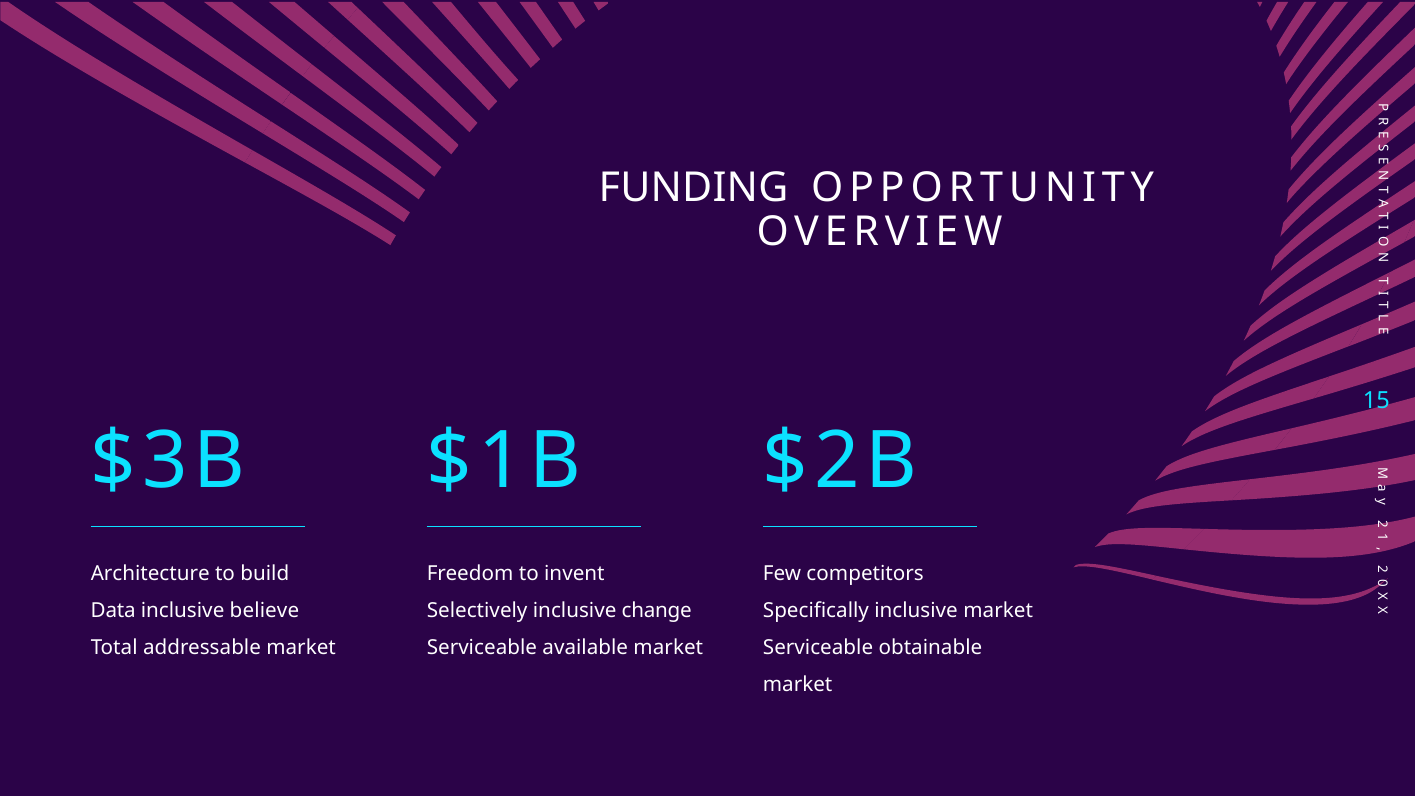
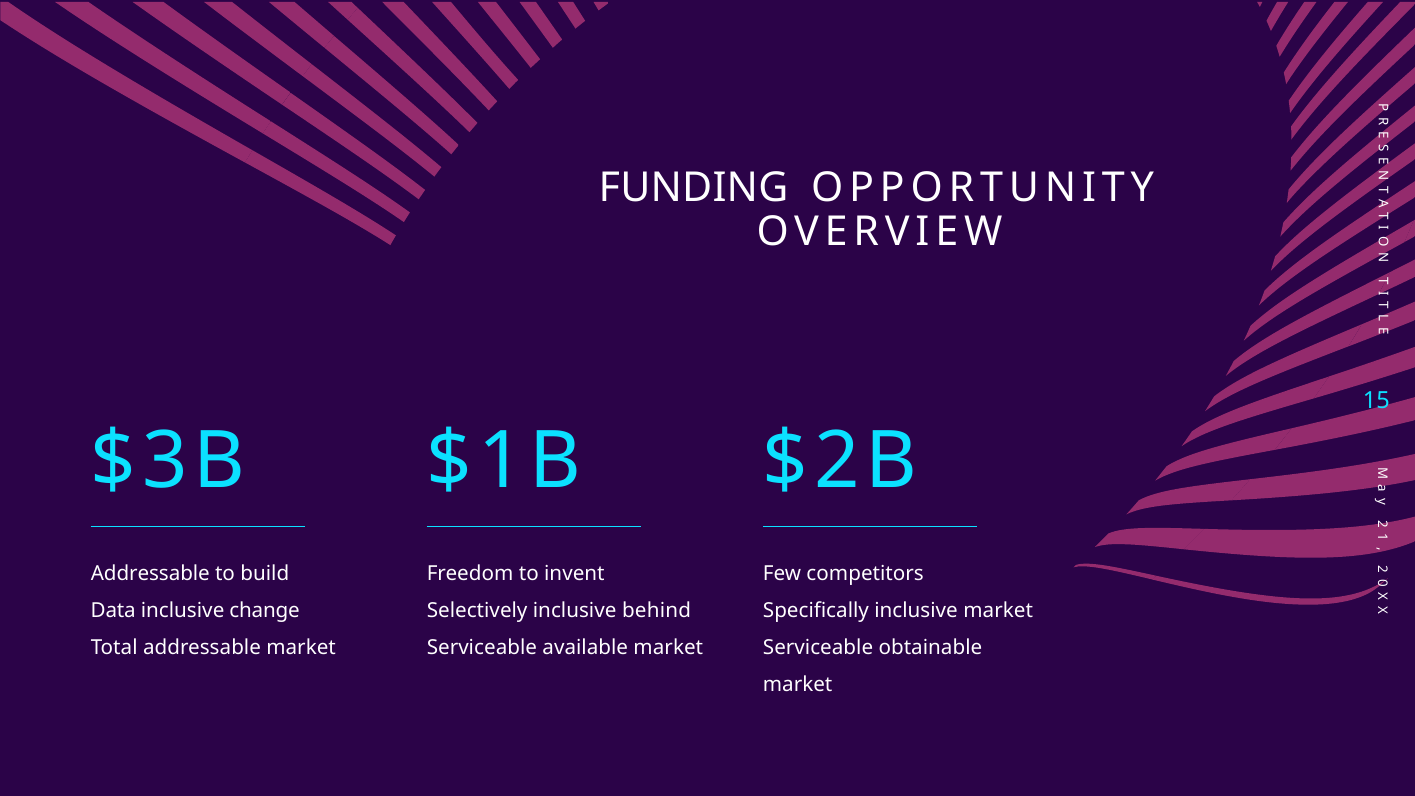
Architecture at (150, 574): Architecture -> Addressable
believe: believe -> change
change: change -> behind
